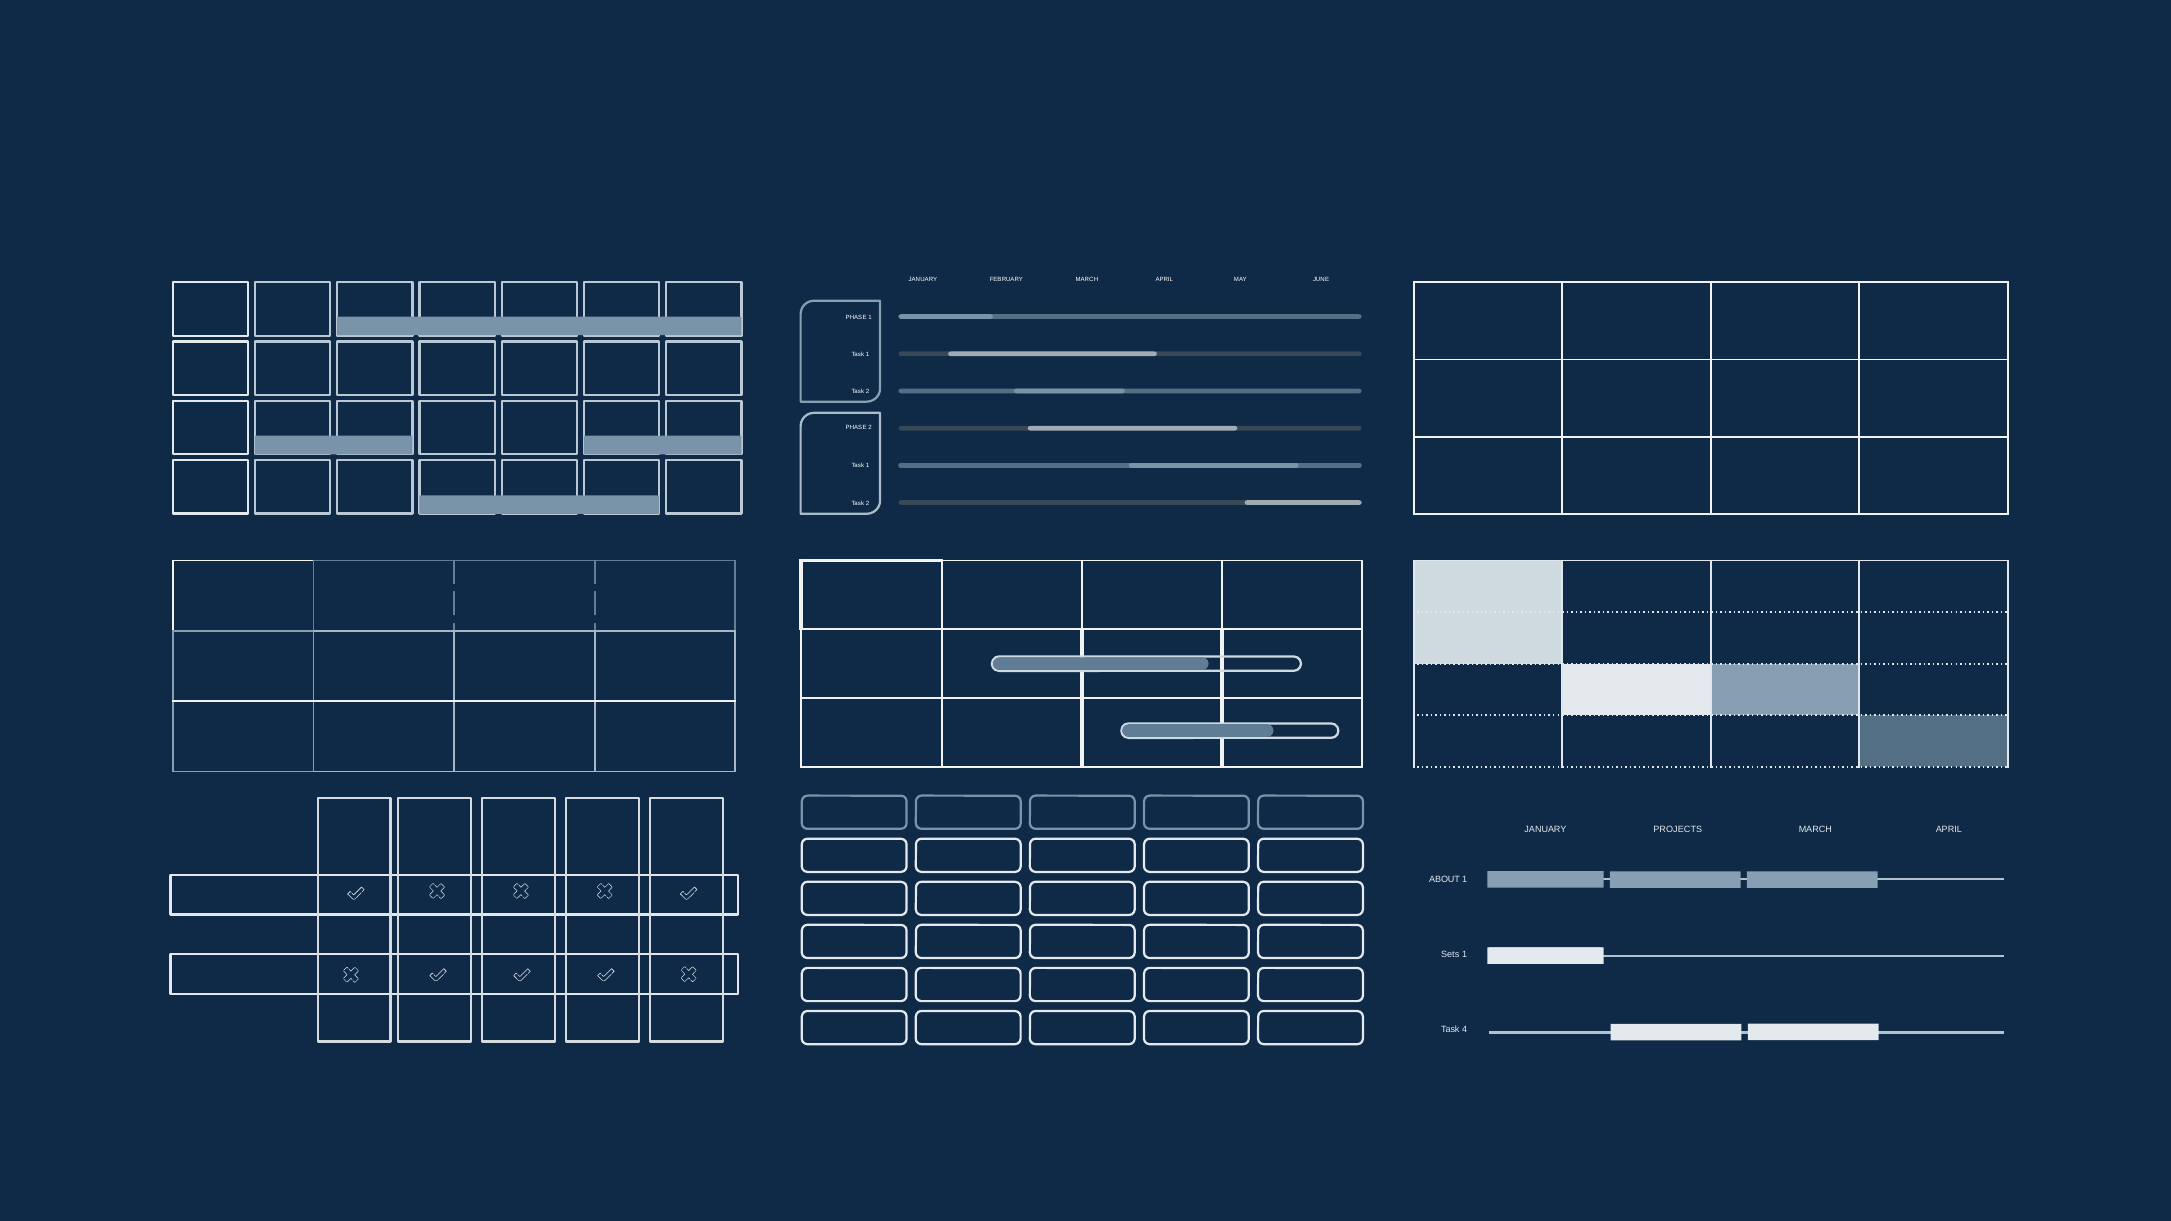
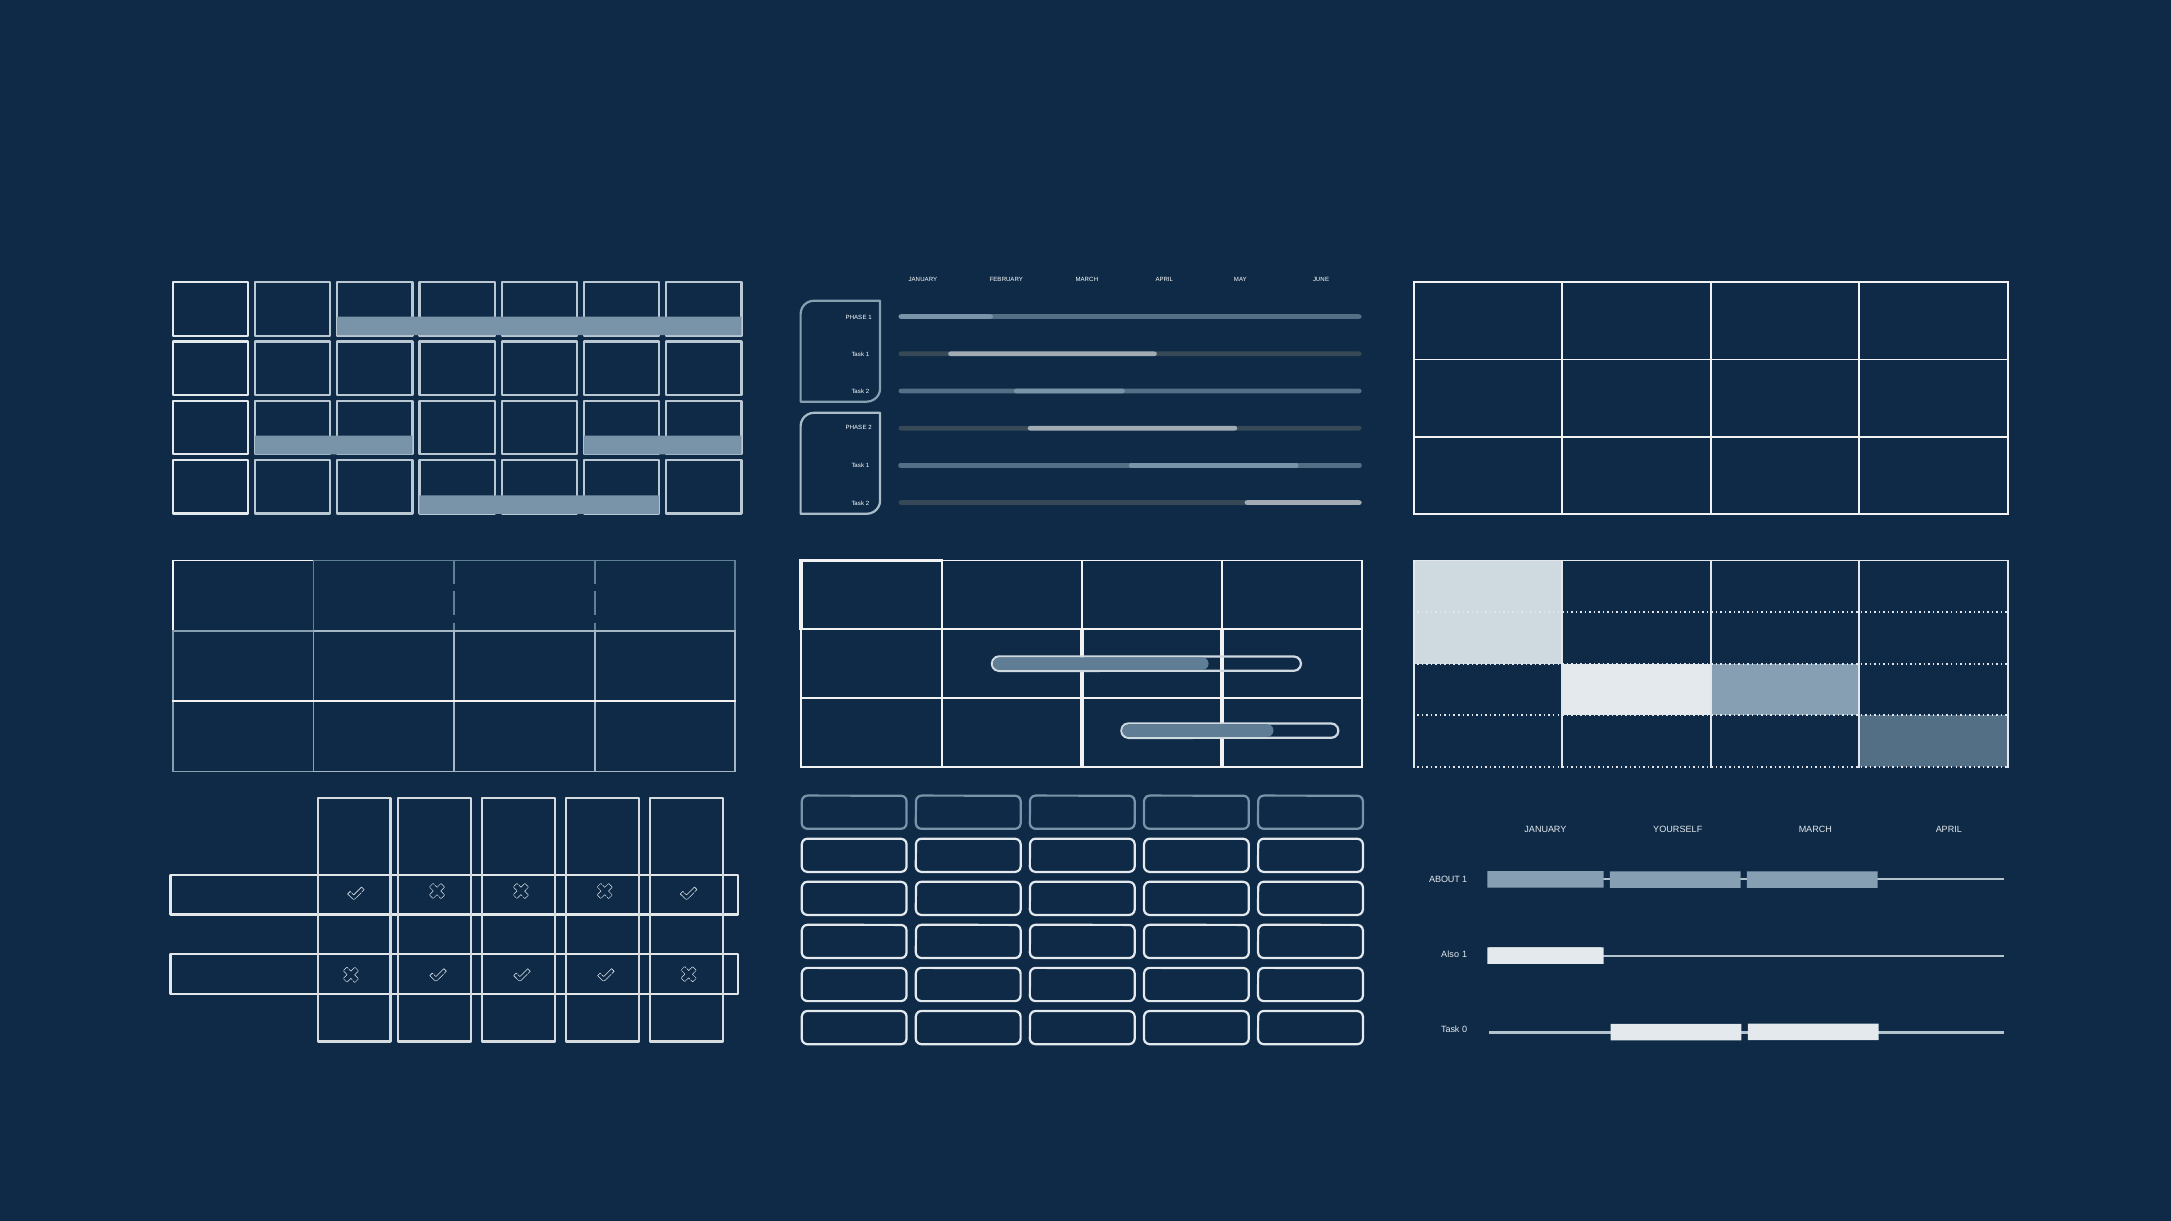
PROJECTS: PROJECTS -> YOURSELF
Sets: Sets -> Also
4: 4 -> 0
